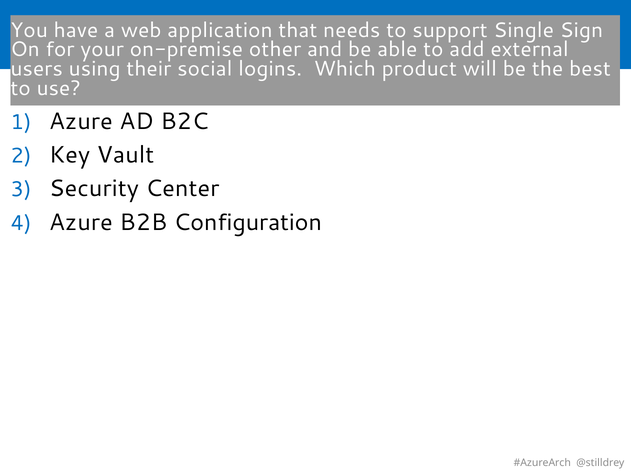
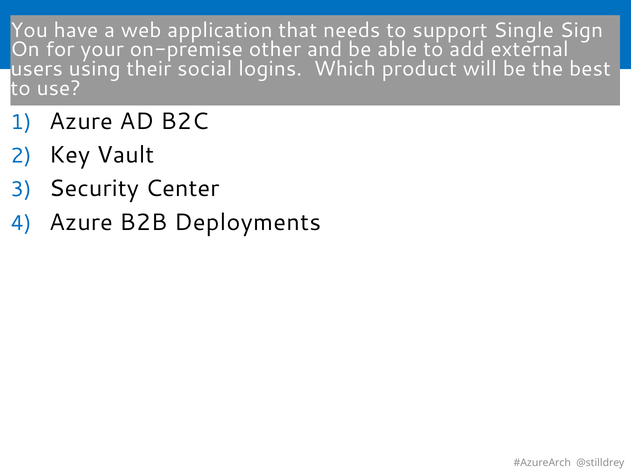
Configuration: Configuration -> Deployments
